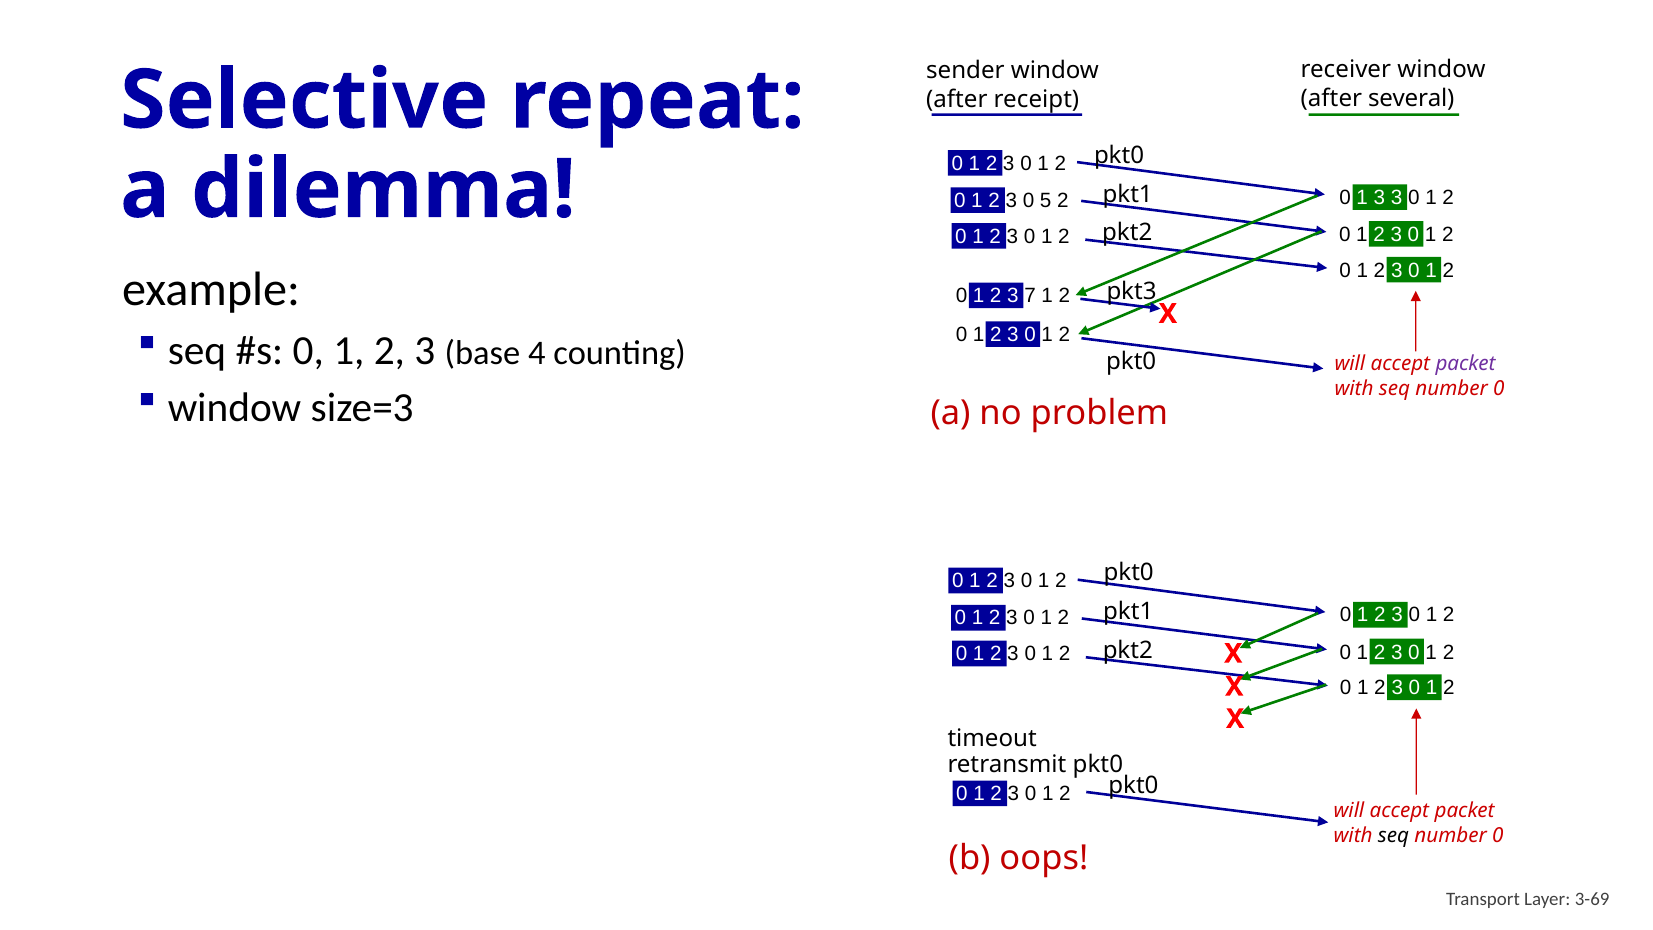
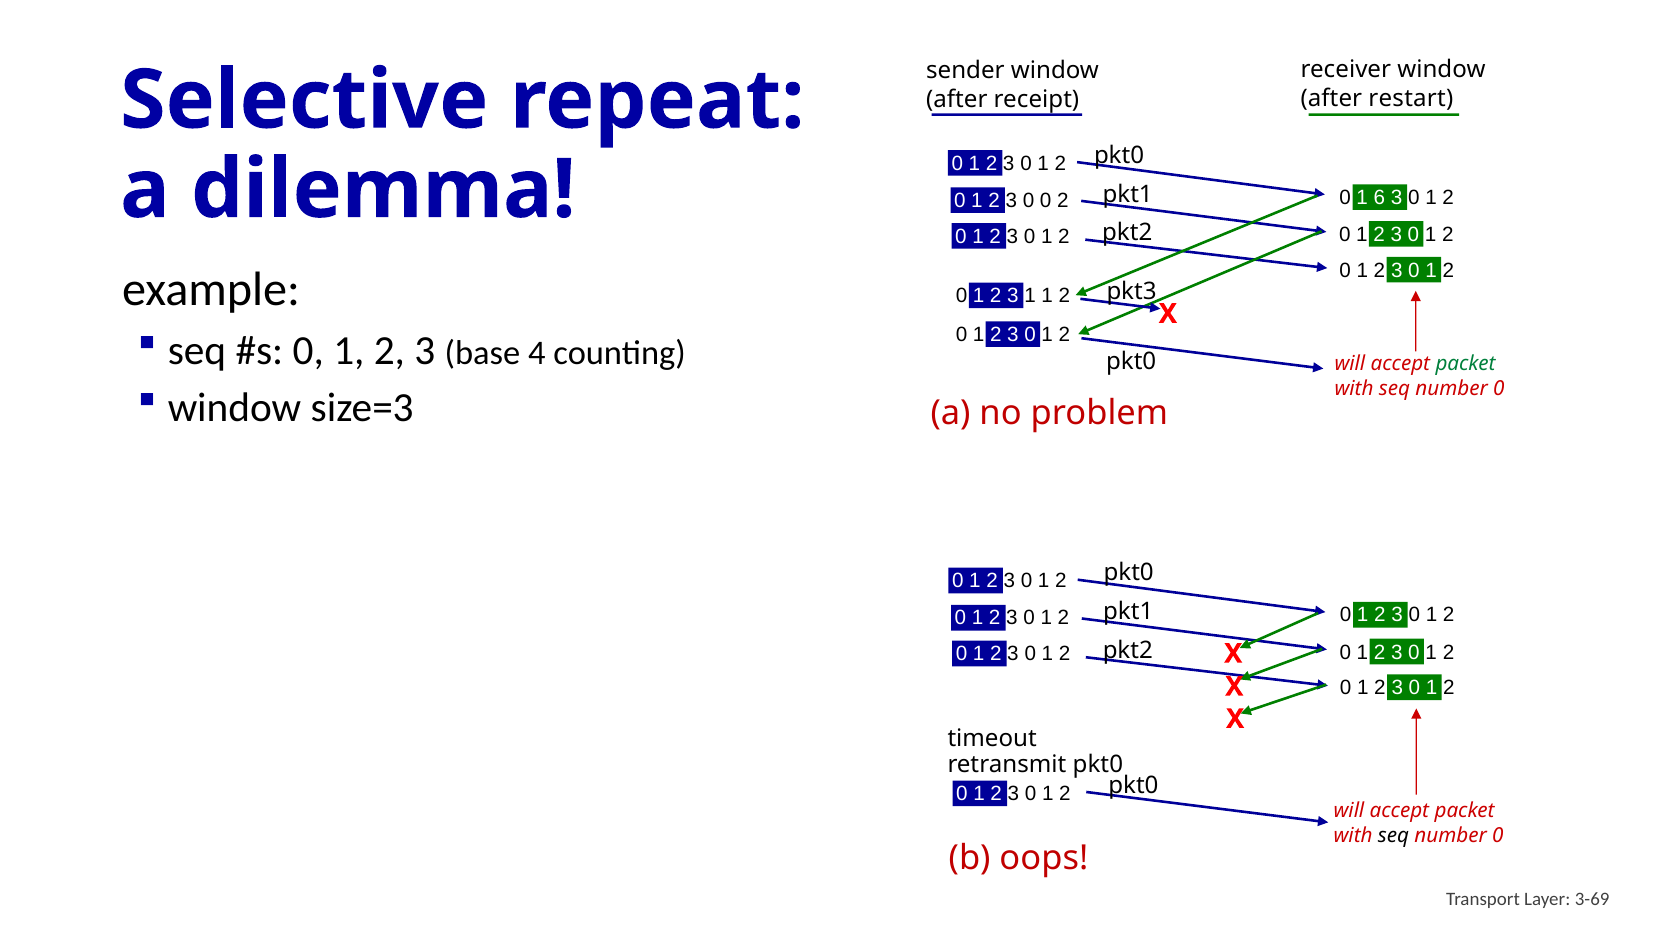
several: several -> restart
1 3: 3 -> 6
3 0 5: 5 -> 0
3 7: 7 -> 1
packet at (1466, 364) colour: purple -> green
